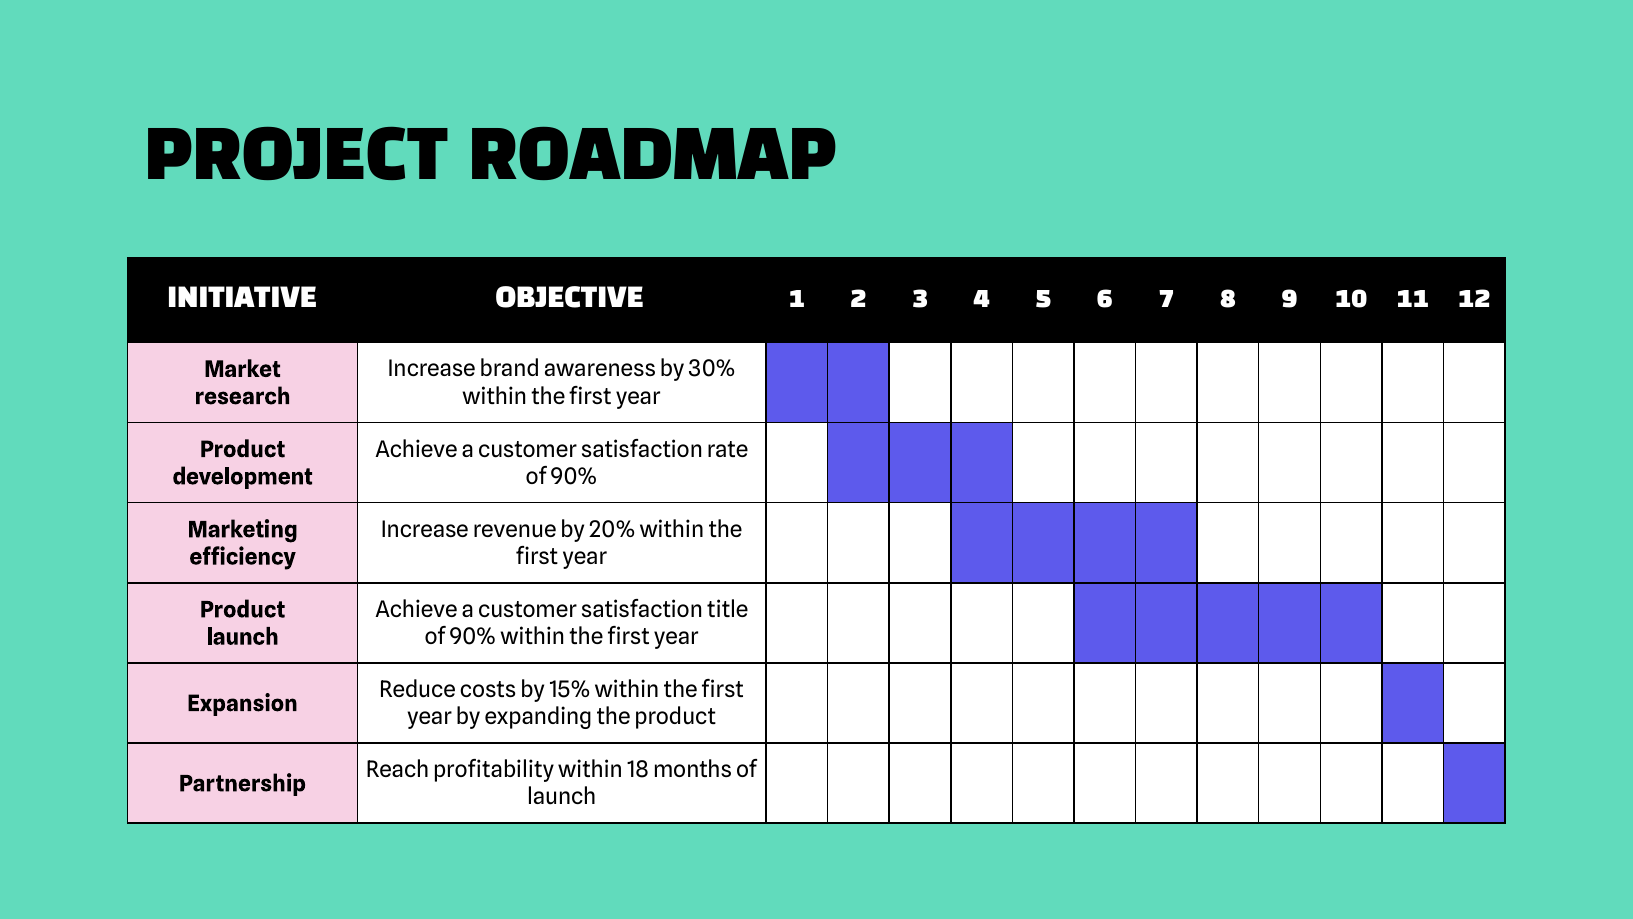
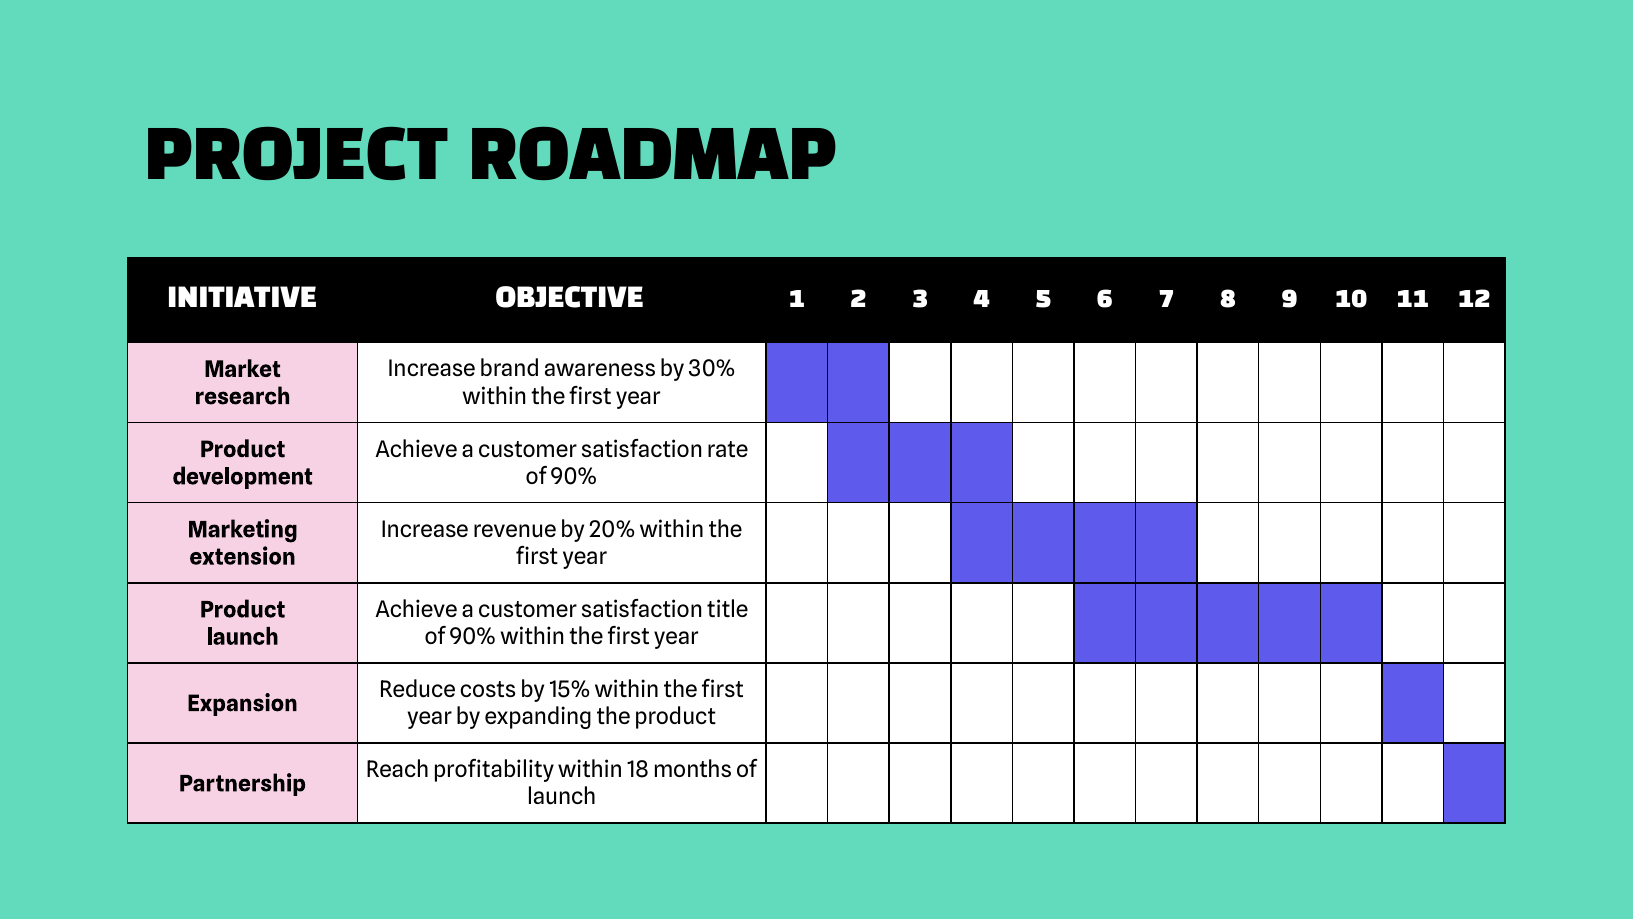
efficiency: efficiency -> extension
